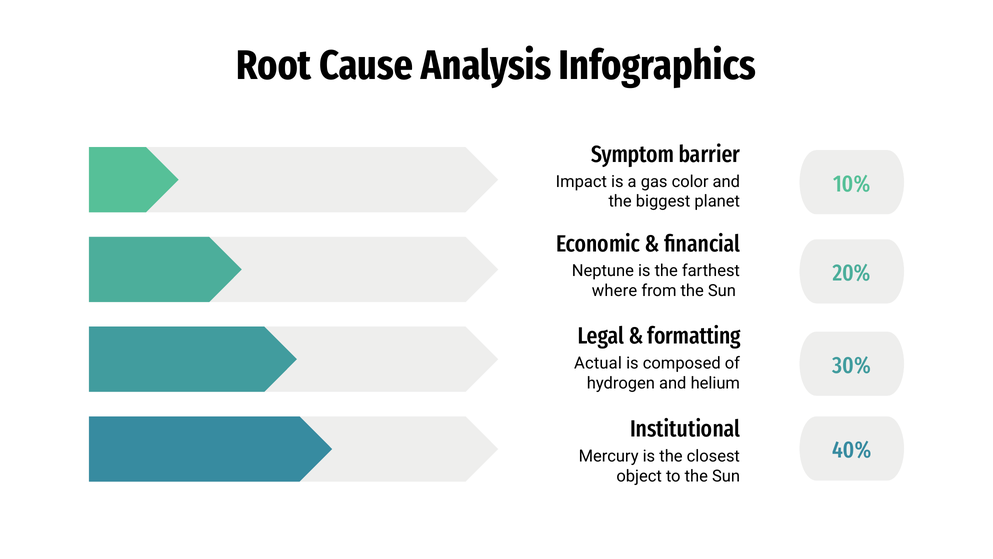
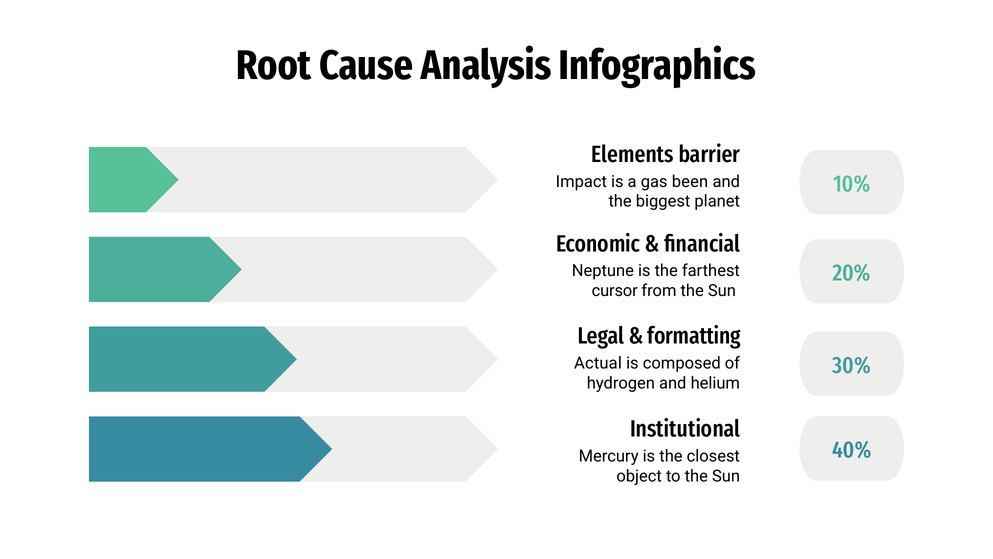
Symptom: Symptom -> Elements
color: color -> been
where: where -> cursor
